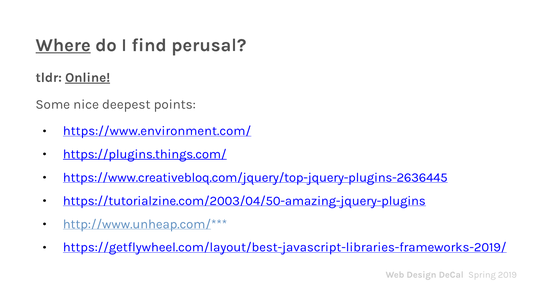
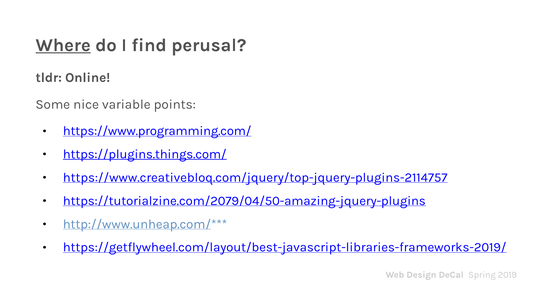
Online underline: present -> none
deepest: deepest -> variable
https://www.environment.com/: https://www.environment.com/ -> https://www.programming.com/
https://www.creativebloq.com/jquery/top-jquery-plugins-2636445: https://www.creativebloq.com/jquery/top-jquery-plugins-2636445 -> https://www.creativebloq.com/jquery/top-jquery-plugins-2114757
https://tutorialzine.com/2003/04/50-amazing-jquery-plugins: https://tutorialzine.com/2003/04/50-amazing-jquery-plugins -> https://tutorialzine.com/2079/04/50-amazing-jquery-plugins
